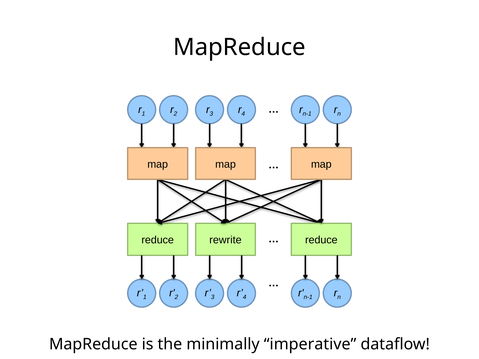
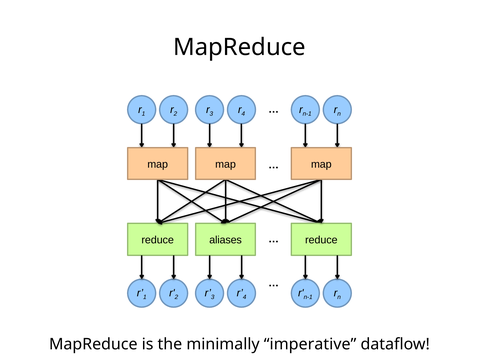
rewrite: rewrite -> aliases
